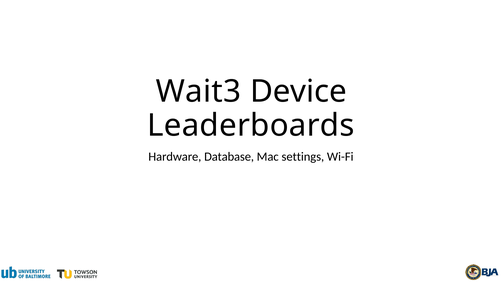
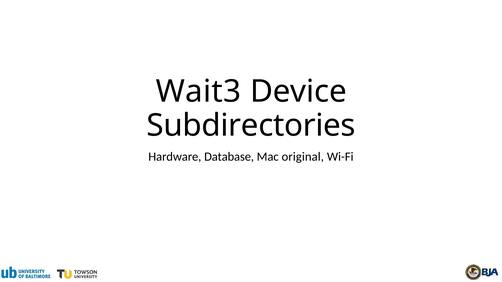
Leaderboards: Leaderboards -> Subdirectories
settings: settings -> original
